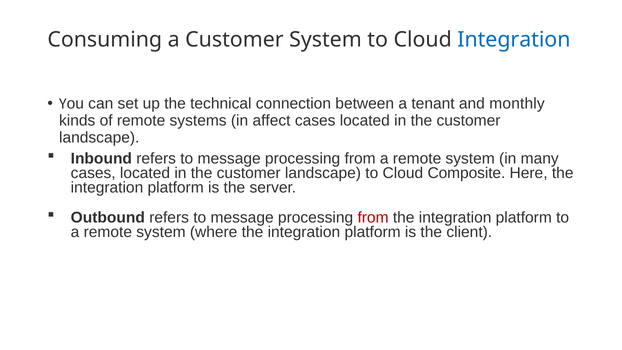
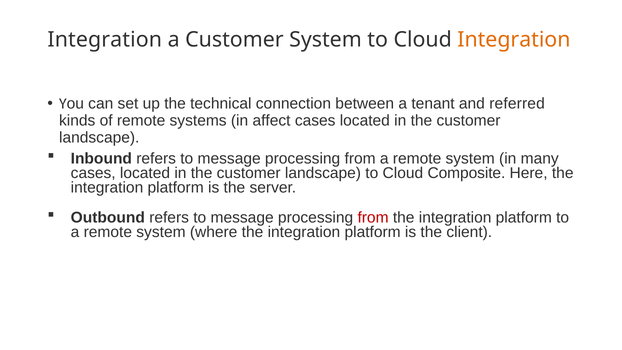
Consuming at (105, 39): Consuming -> Integration
Integration at (514, 39) colour: blue -> orange
monthly: monthly -> referred
